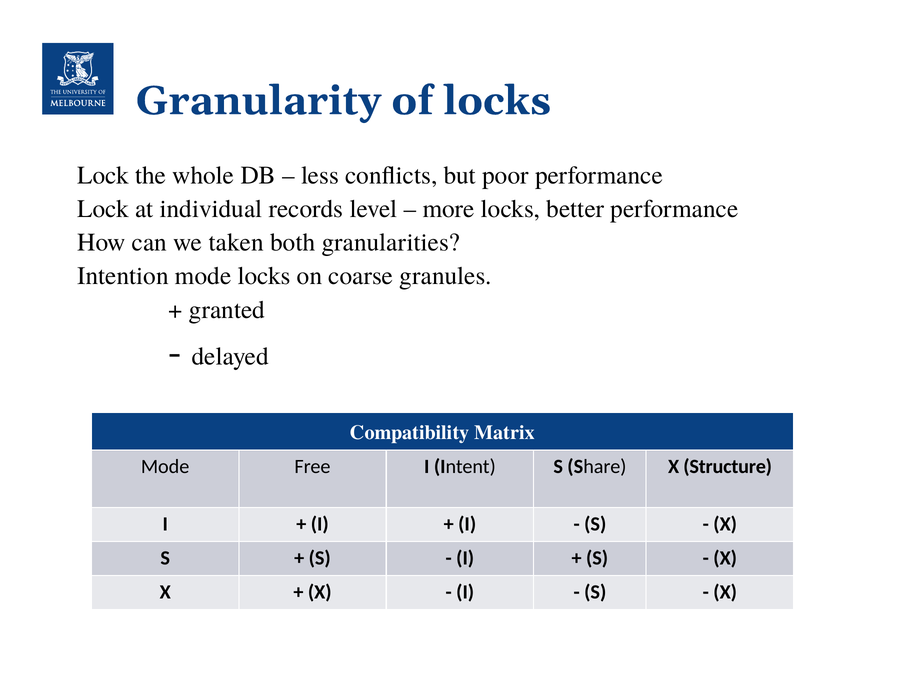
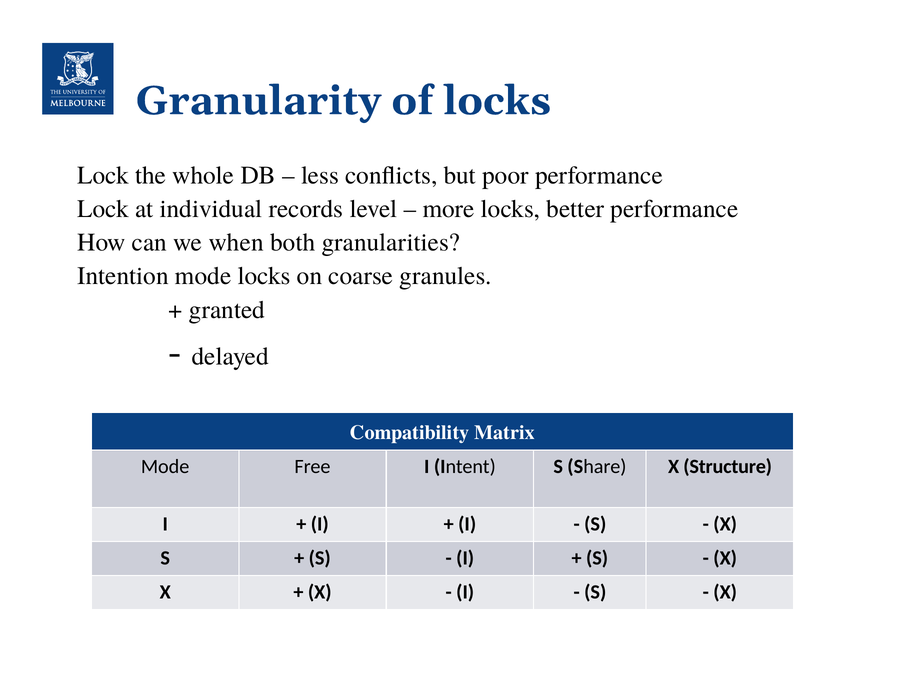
taken: taken -> when
